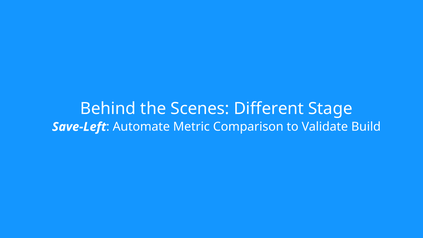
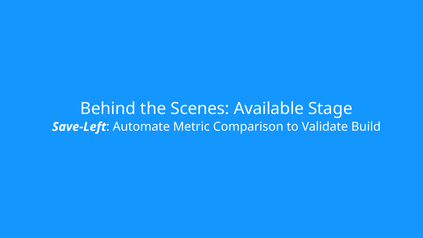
Different: Different -> Available
